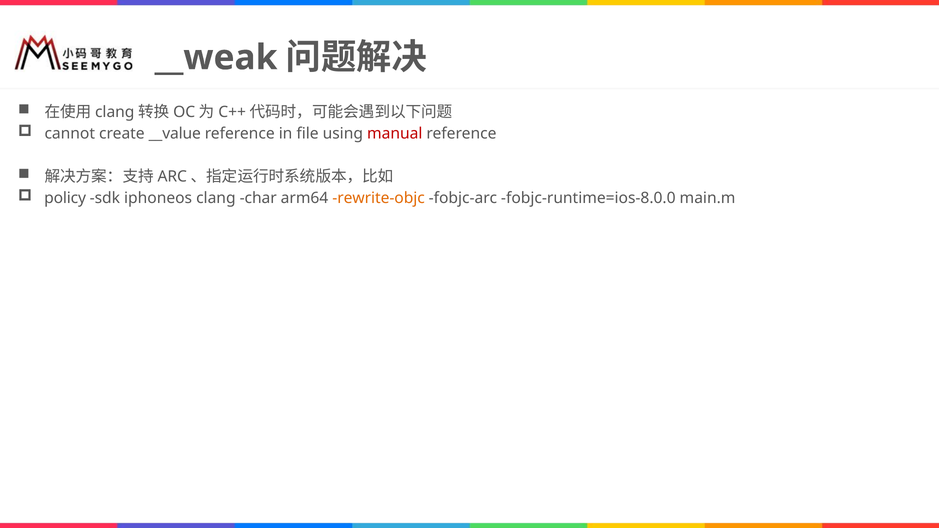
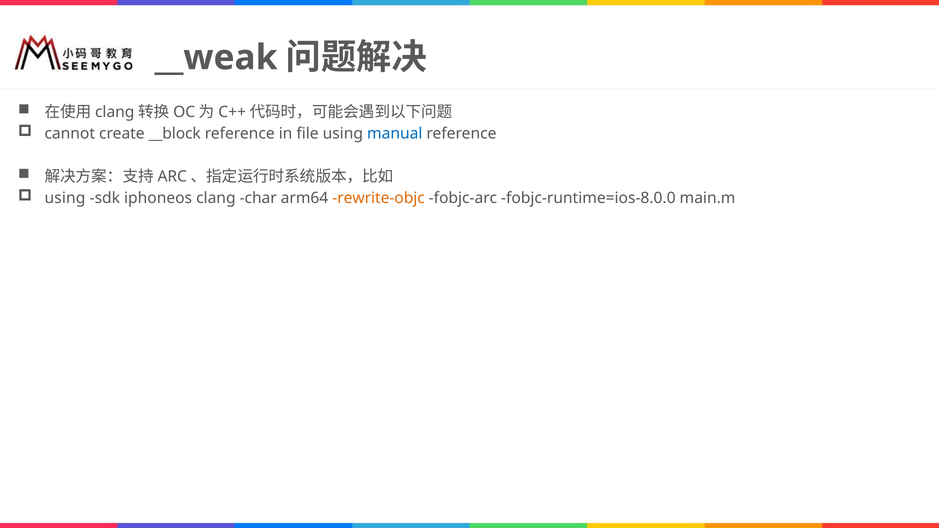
__value: __value -> __block
manual colour: red -> blue
policy at (65, 198): policy -> using
